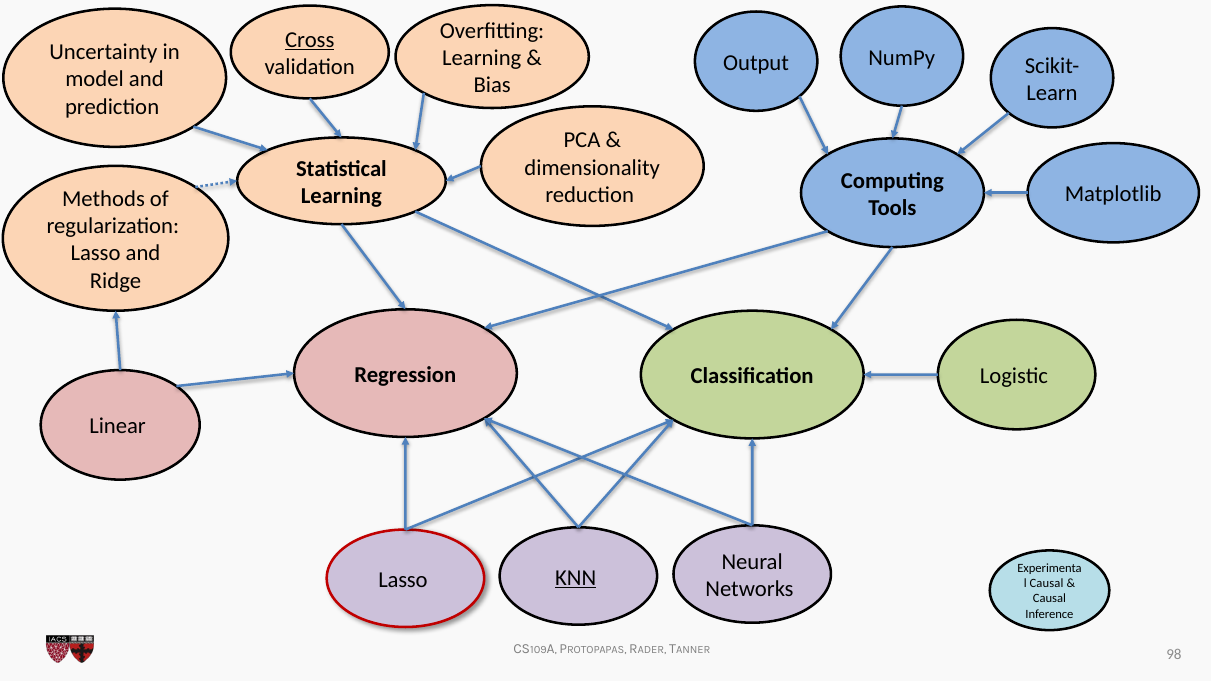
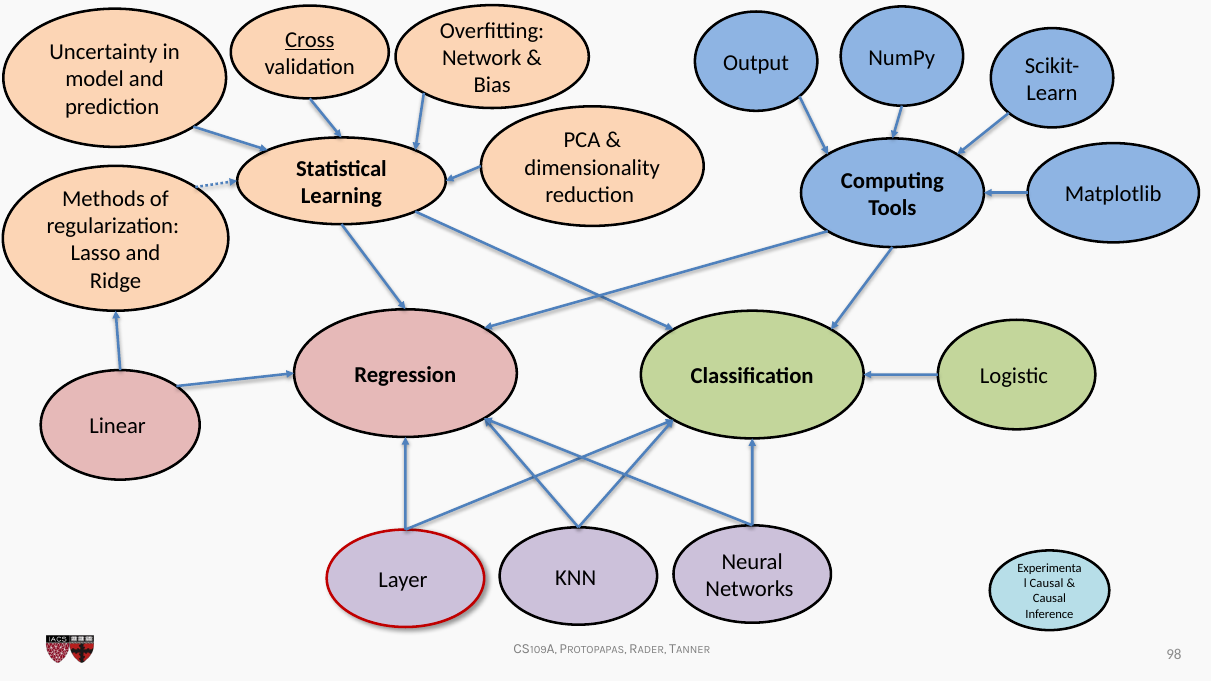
Learning at (482, 58): Learning -> Network
KNN underline: present -> none
Lasso at (403, 580): Lasso -> Layer
